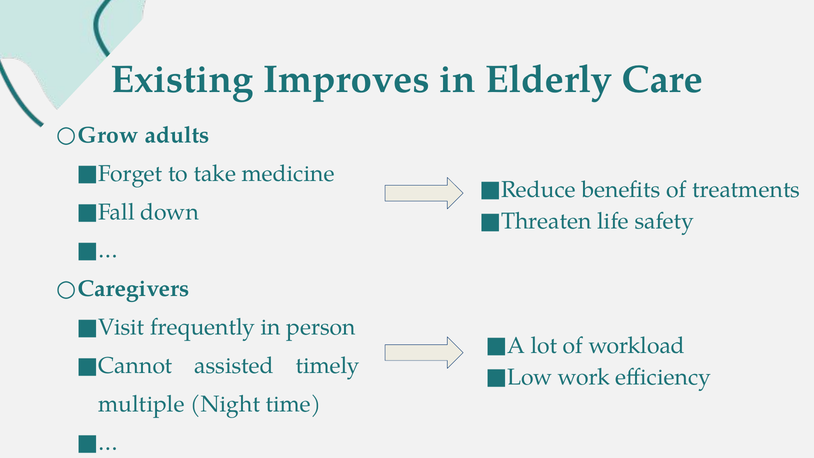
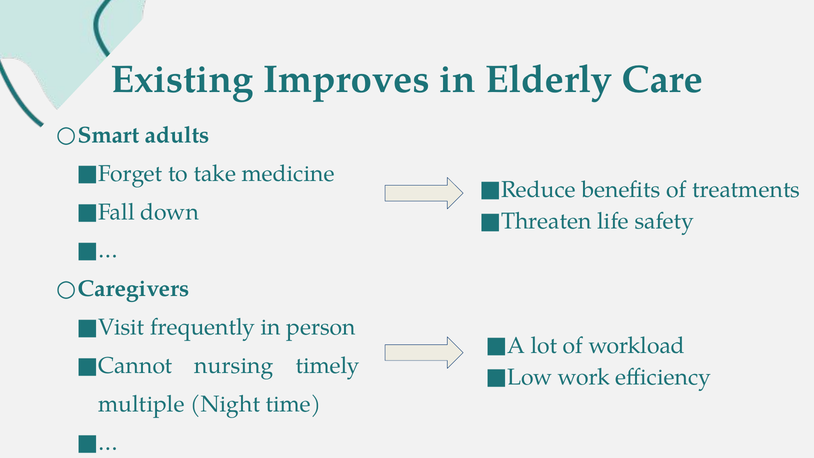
Grow: Grow -> Smart
assisted: assisted -> nursing
